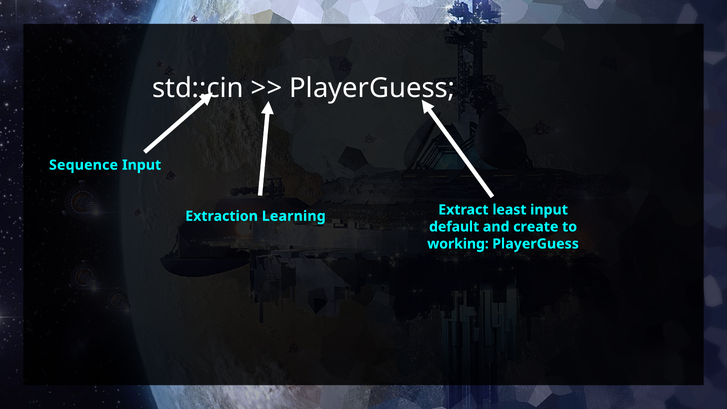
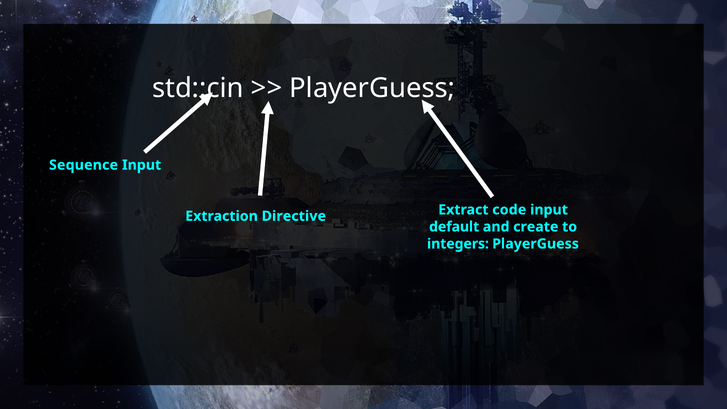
Learning: Learning -> Directive
least: least -> code
working: working -> integers
